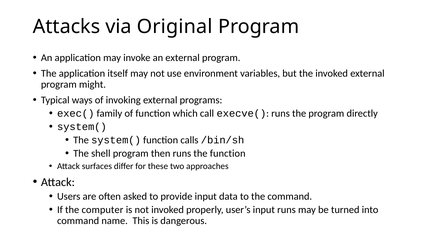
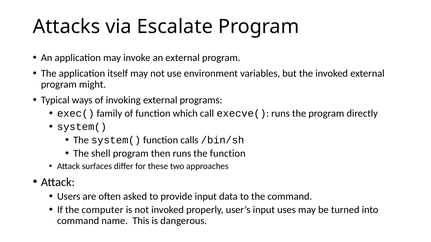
Original: Original -> Escalate
input runs: runs -> uses
